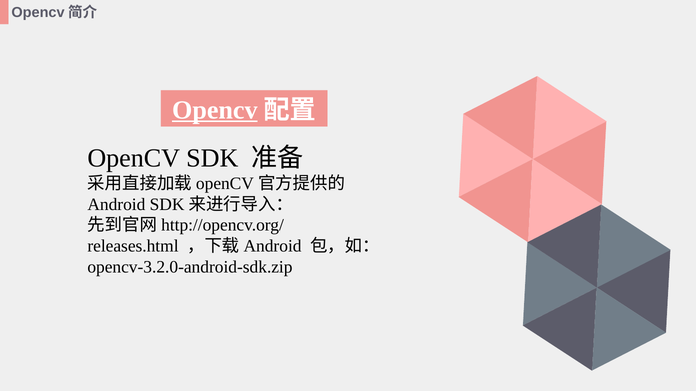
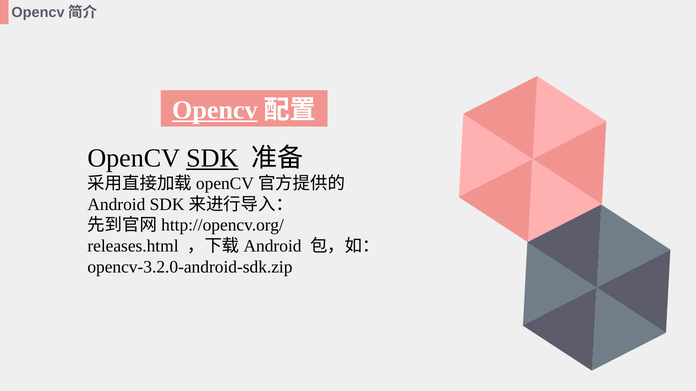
SDK underline: none -> present
